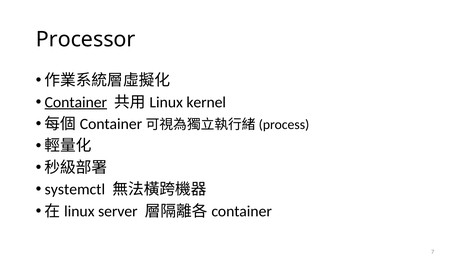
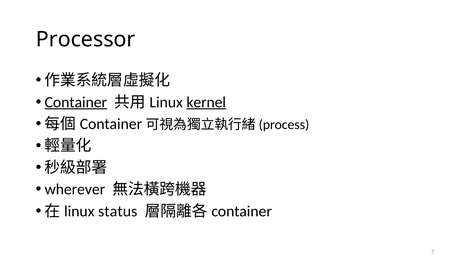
kernel underline: none -> present
systemctl: systemctl -> wherever
server: server -> status
